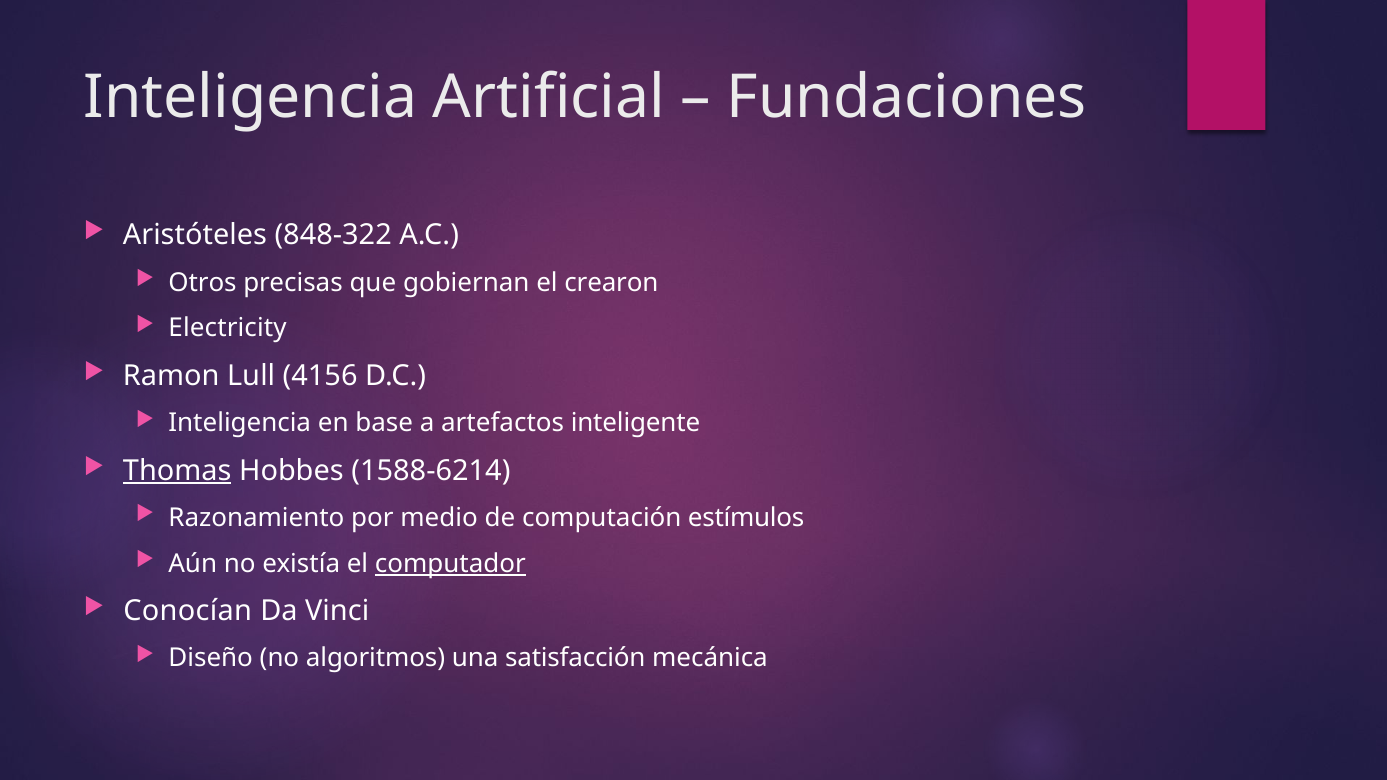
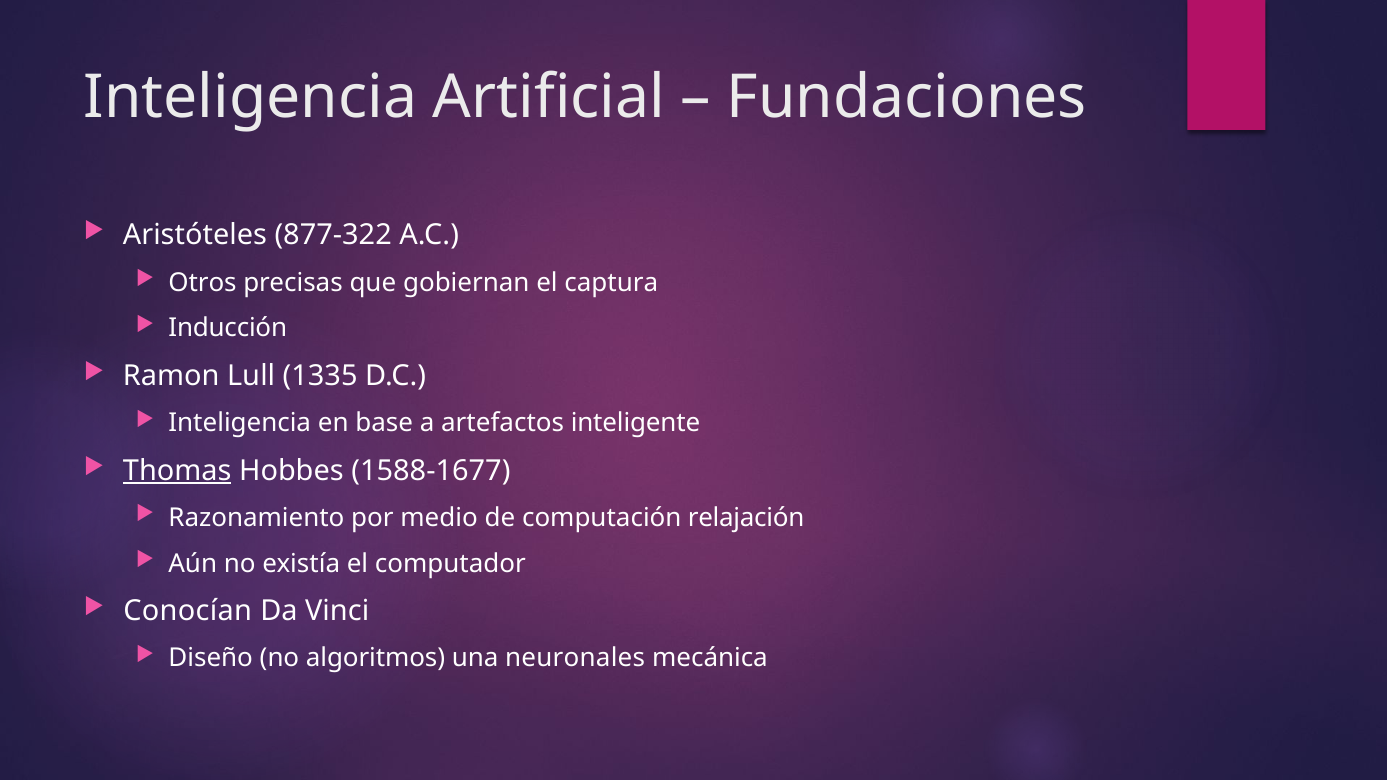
848-322: 848-322 -> 877-322
crearon: crearon -> captura
Electricity: Electricity -> Inducción
4156: 4156 -> 1335
1588-6214: 1588-6214 -> 1588-1677
estímulos: estímulos -> relajación
computador underline: present -> none
satisfacción: satisfacción -> neuronales
